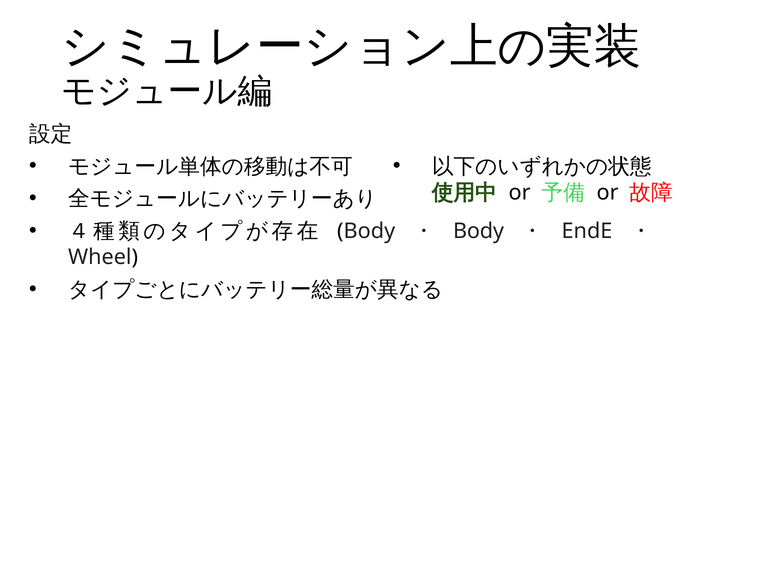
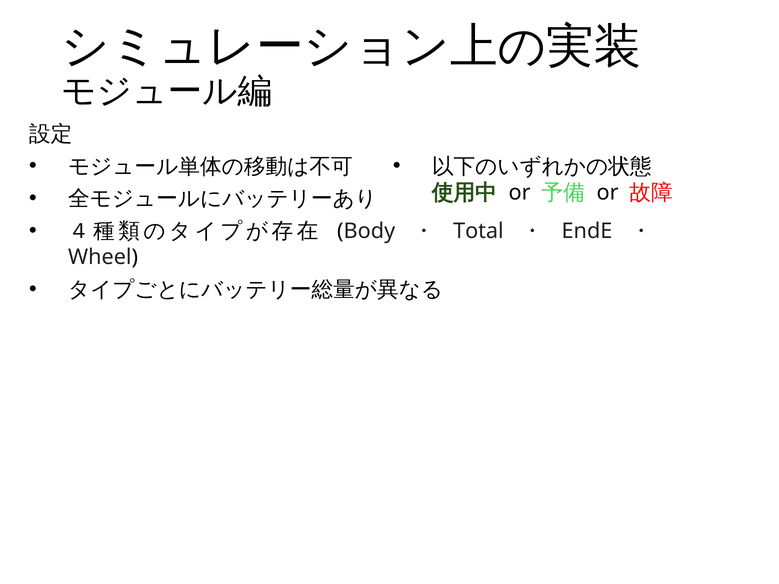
Body at (479, 231): Body -> Total
